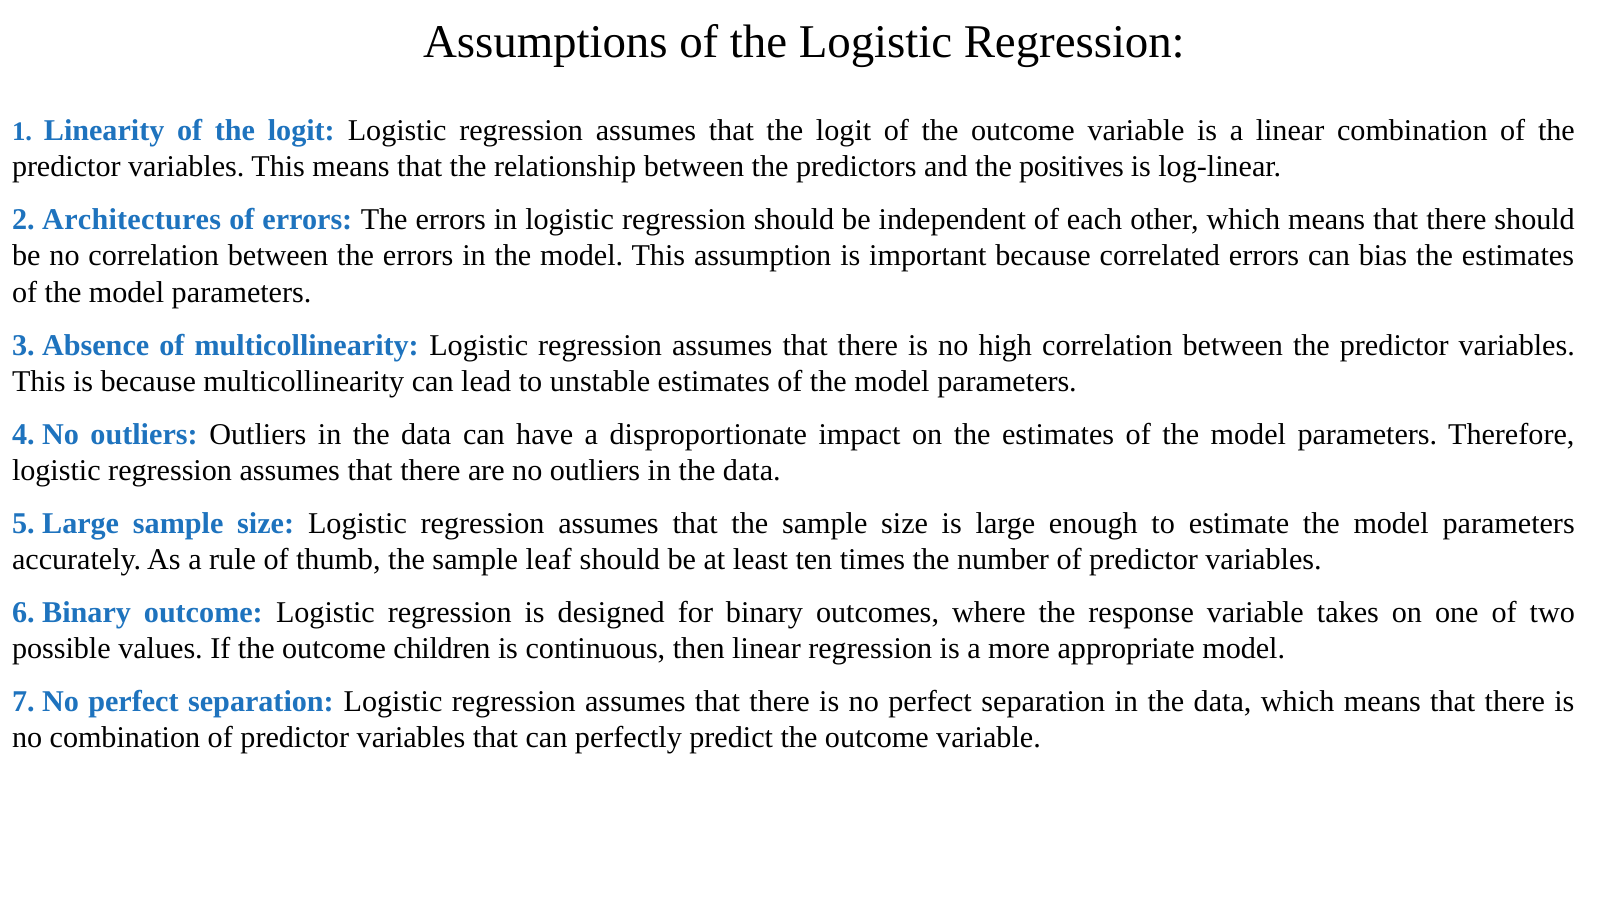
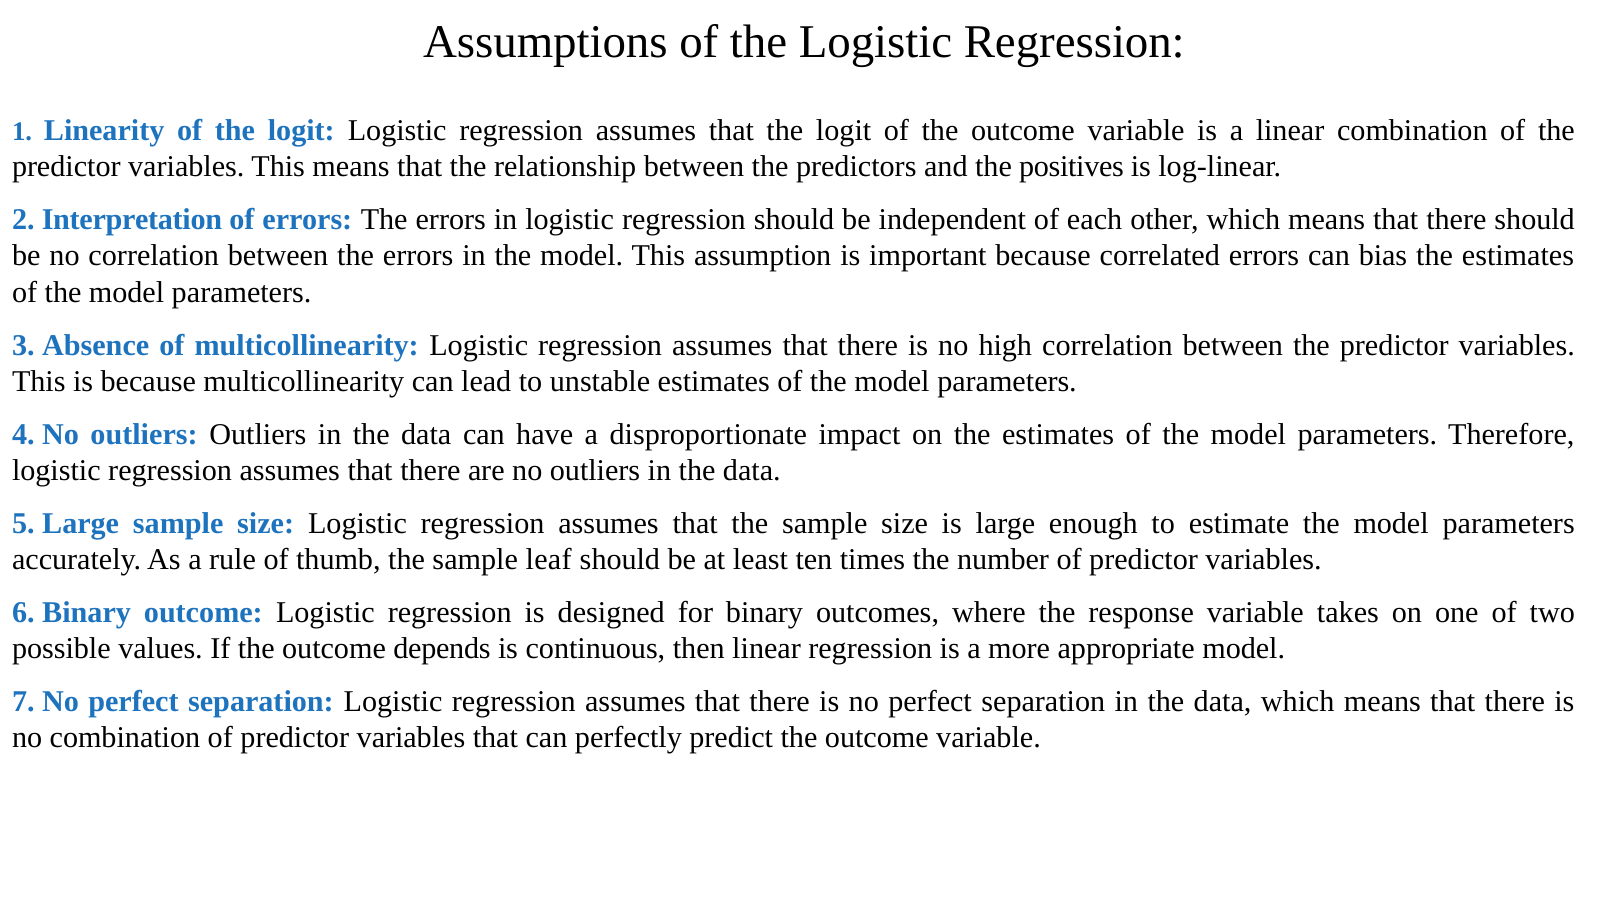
Architectures: Architectures -> Interpretation
children: children -> depends
